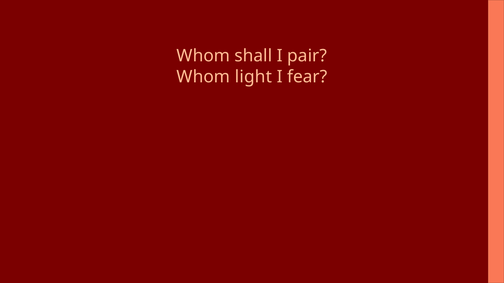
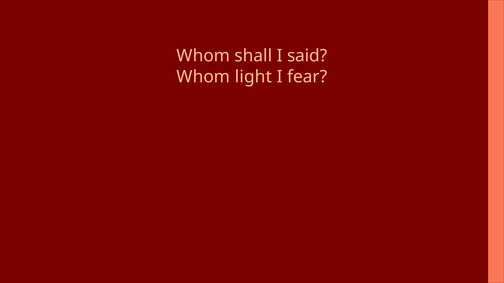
pair: pair -> said
